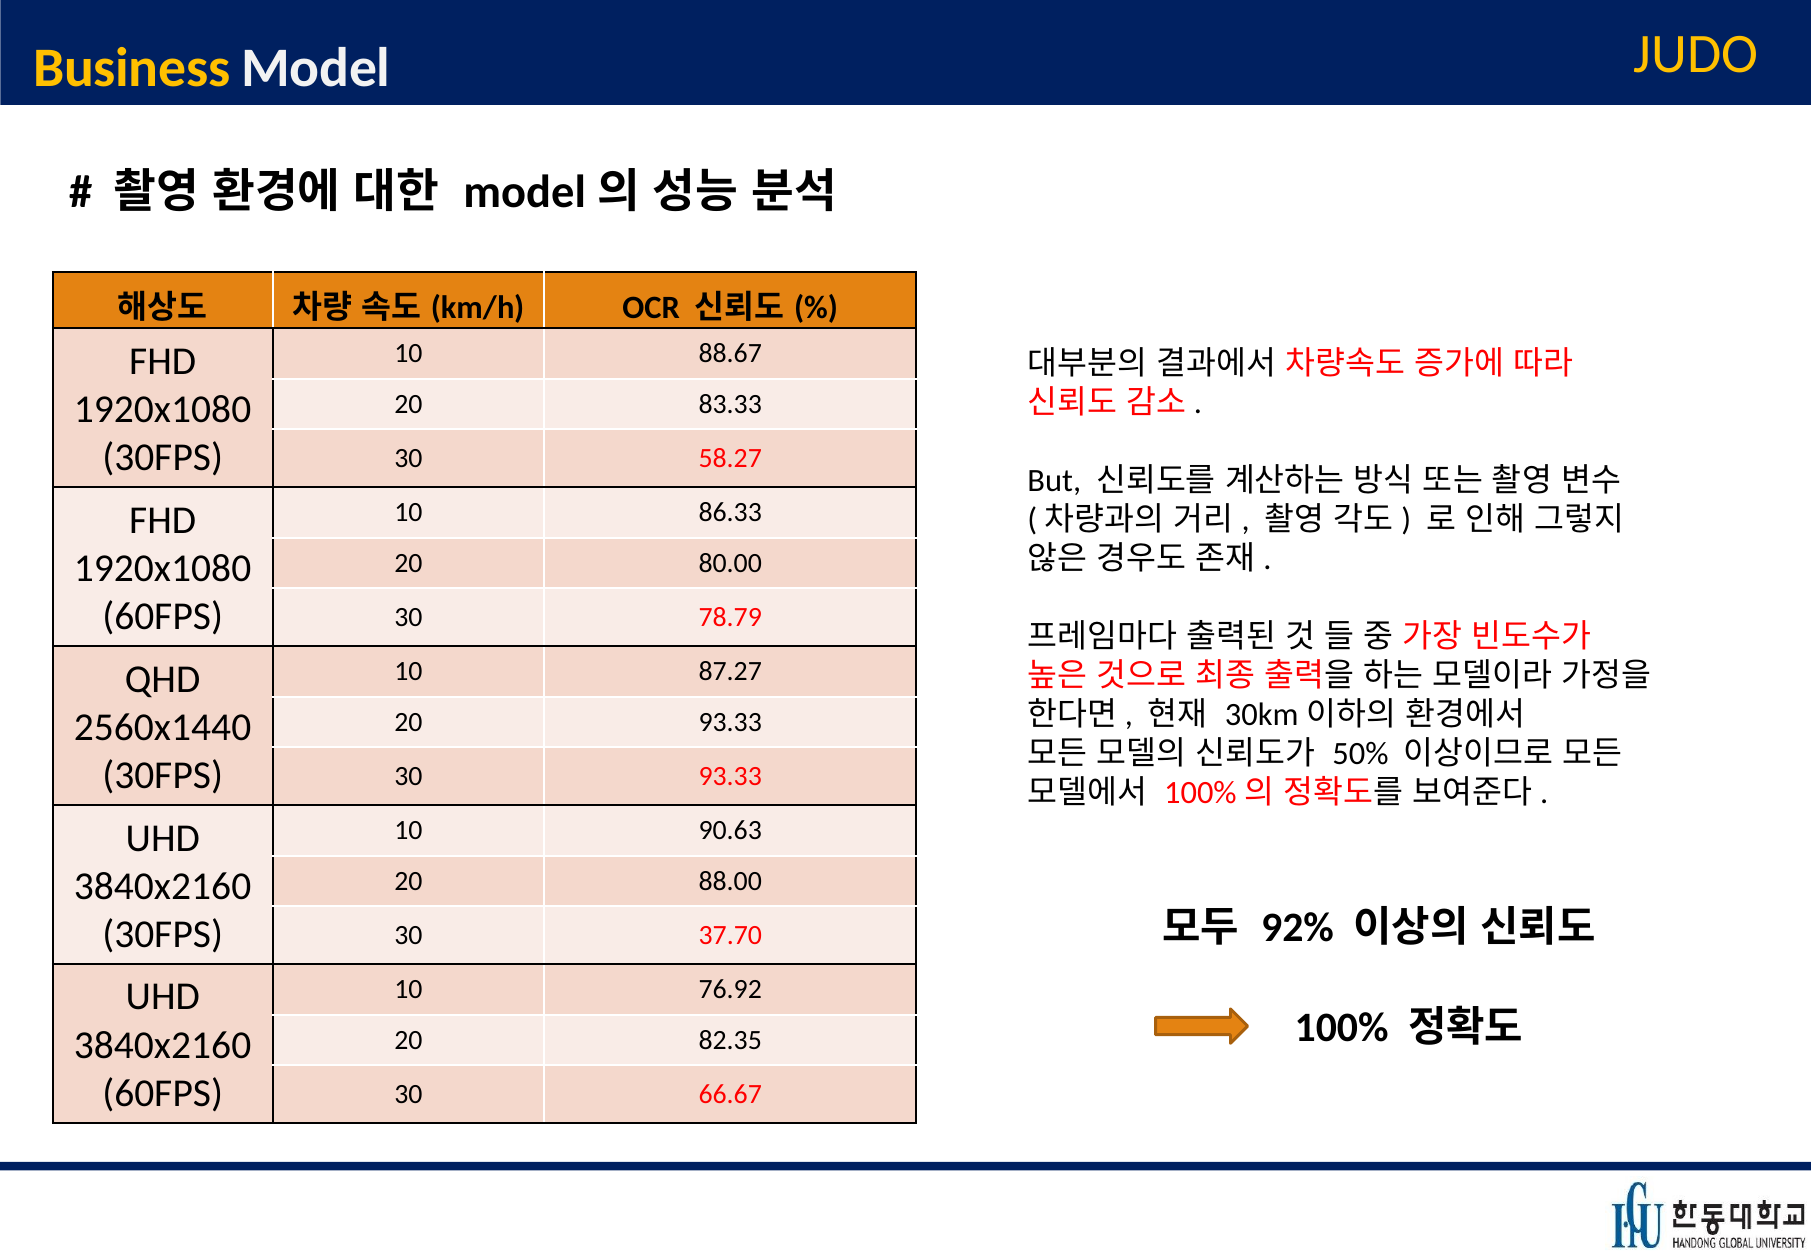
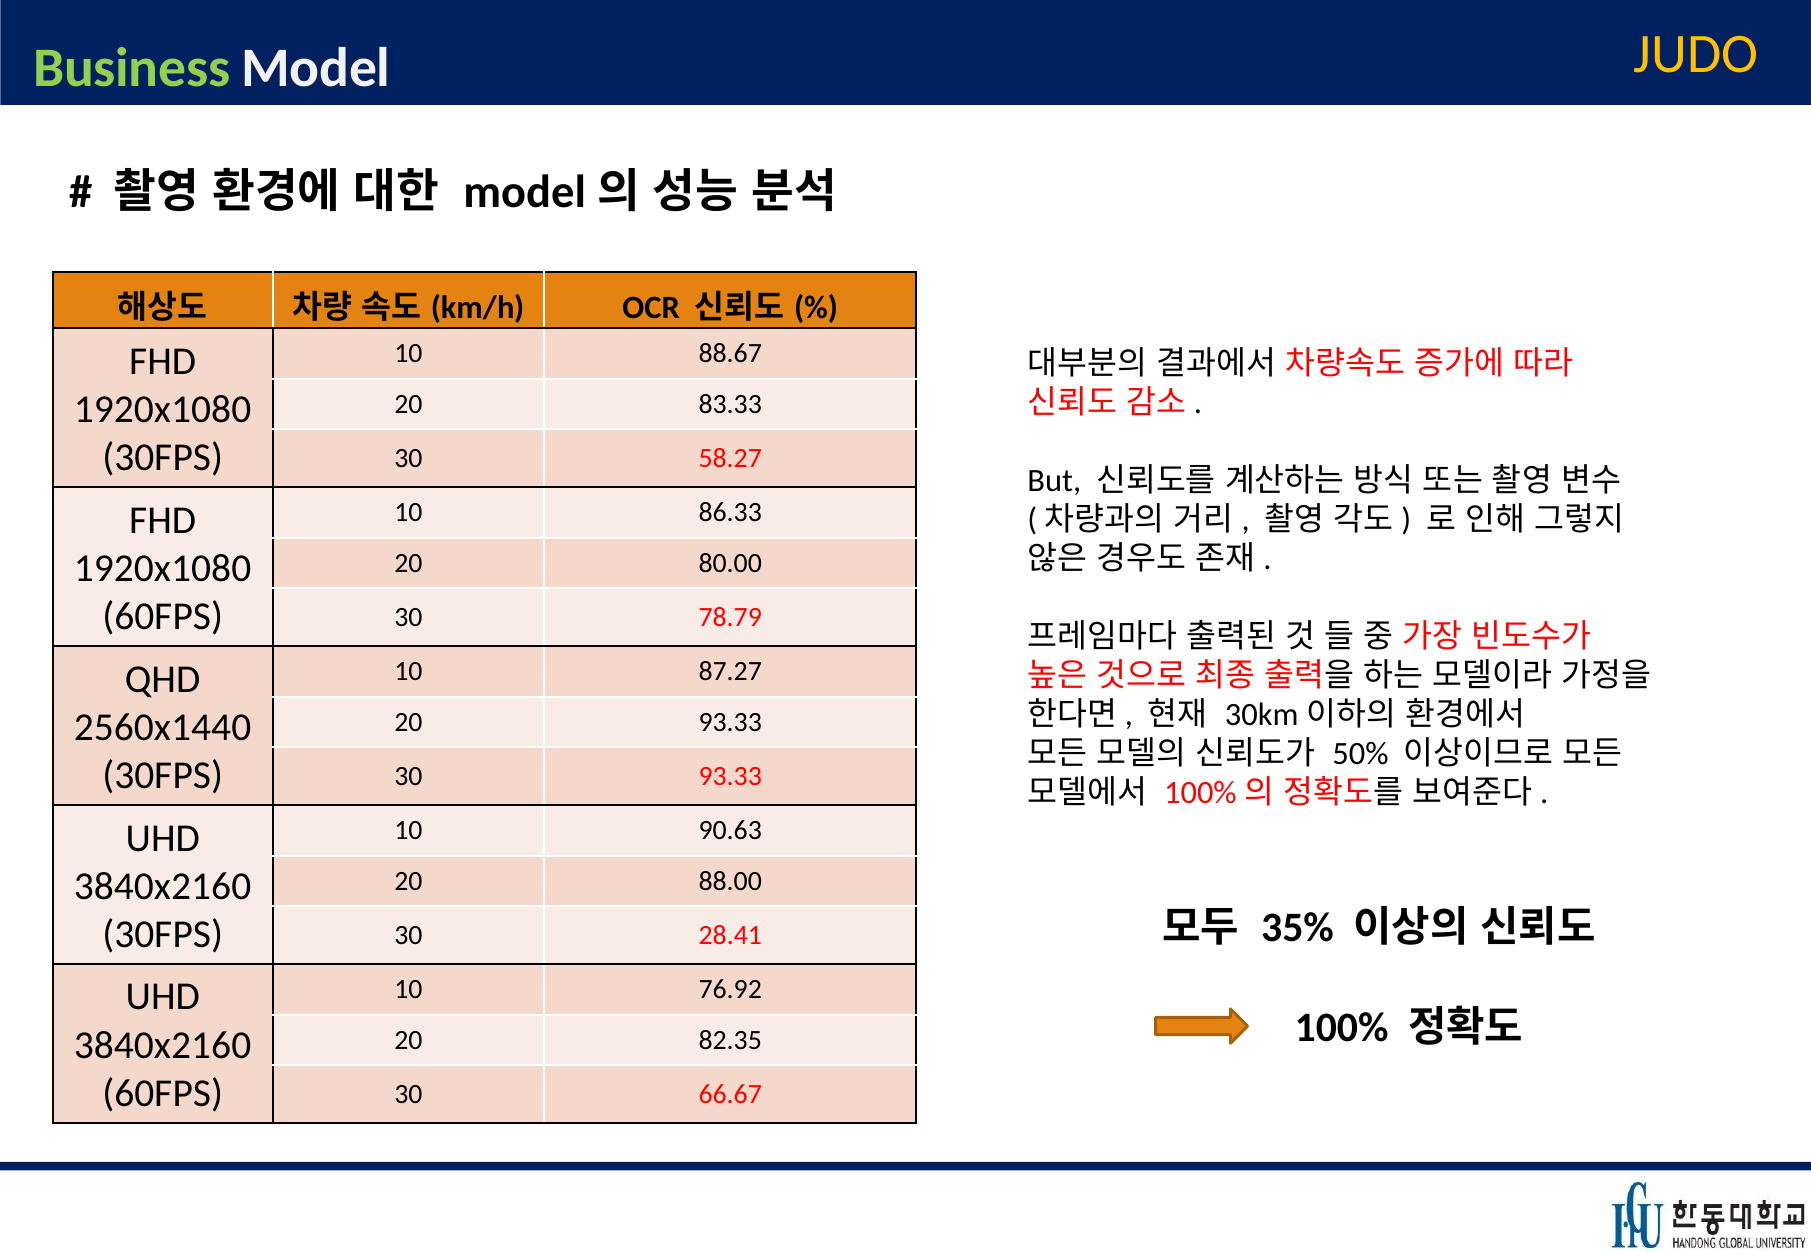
Business colour: yellow -> light green
92%: 92% -> 35%
37.70: 37.70 -> 28.41
